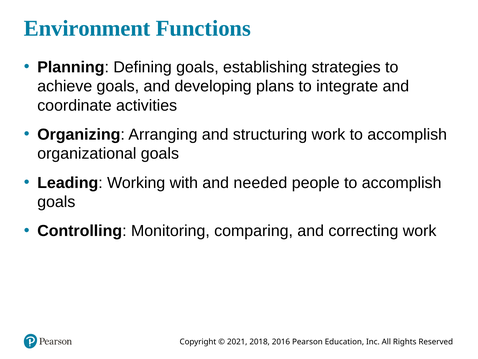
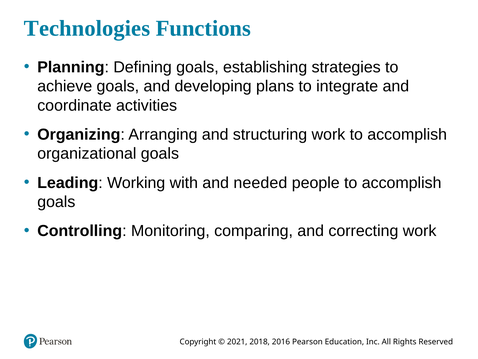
Environment: Environment -> Technologies
